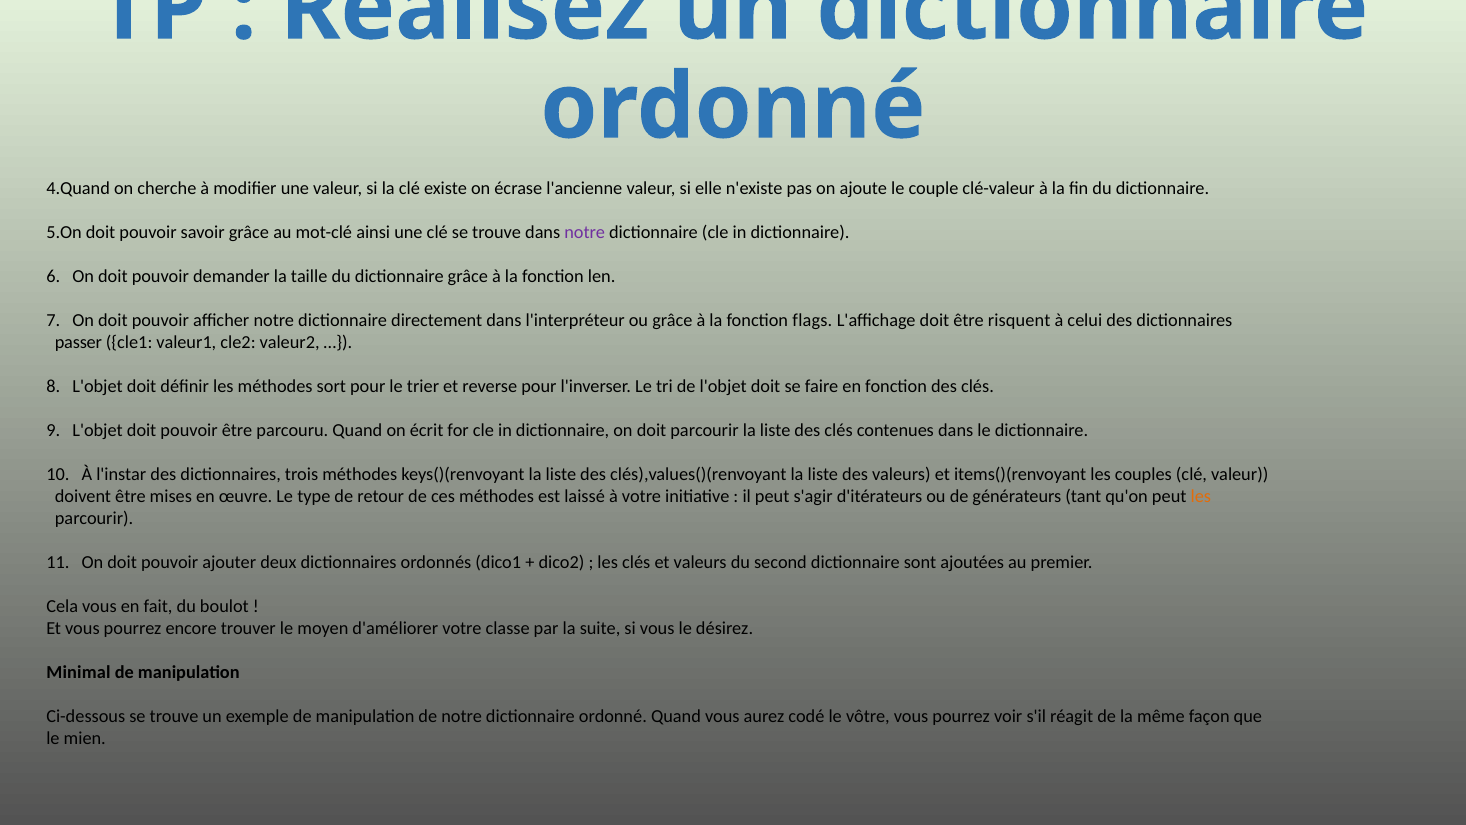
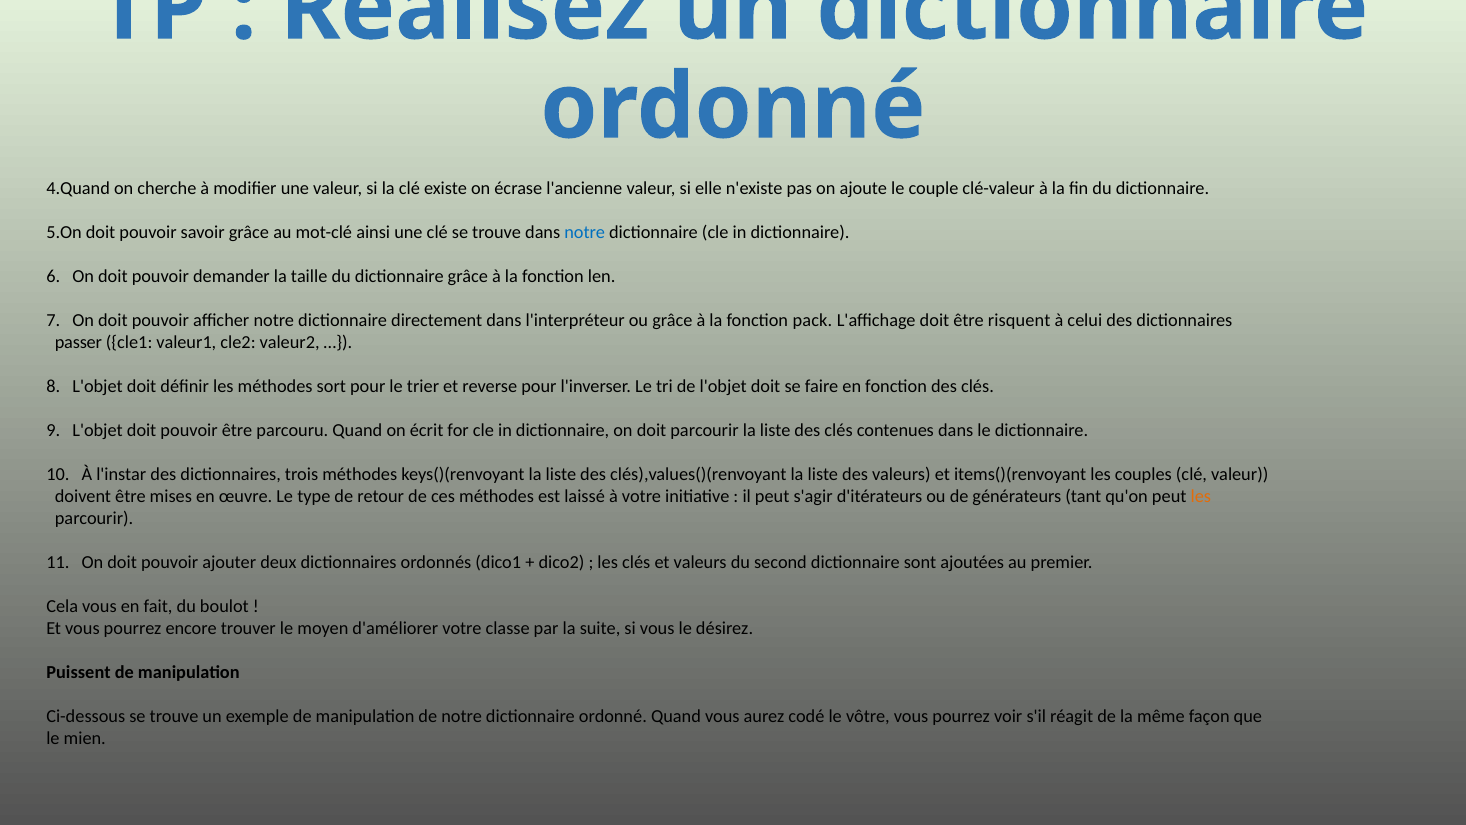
notre at (585, 232) colour: purple -> blue
flags: flags -> pack
Minimal: Minimal -> Puissent
